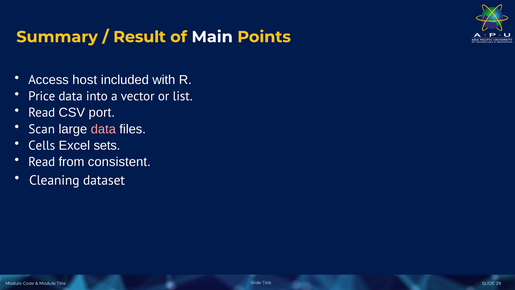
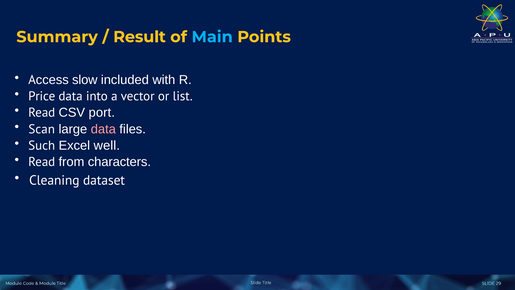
Main colour: white -> light blue
host: host -> slow
Cells: Cells -> Such
sets: sets -> well
consistent: consistent -> characters
